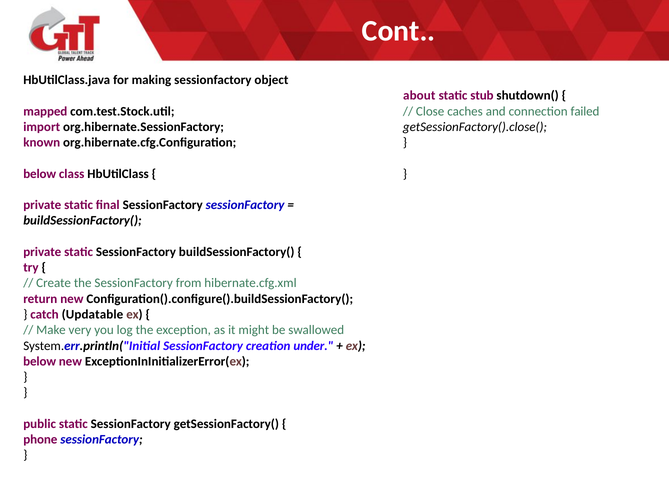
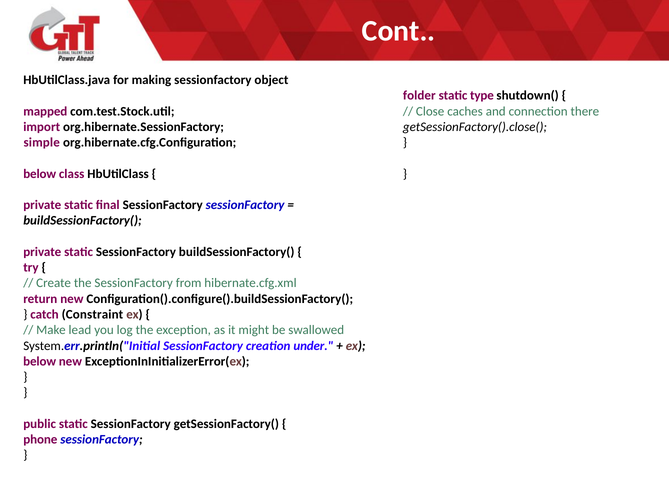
about: about -> folder
stub: stub -> type
failed: failed -> there
known: known -> simple
Updatable: Updatable -> Constraint
very: very -> lead
